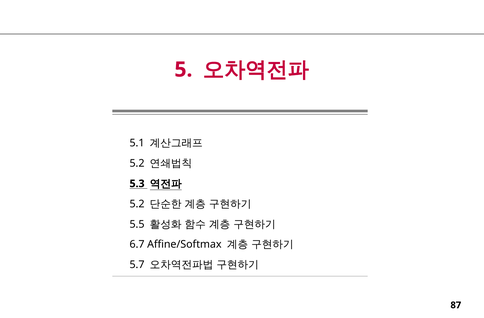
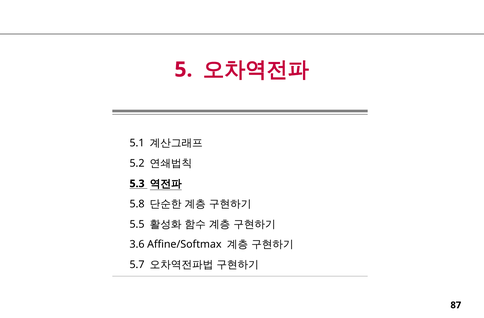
5.2 at (137, 204): 5.2 -> 5.8
6.7: 6.7 -> 3.6
